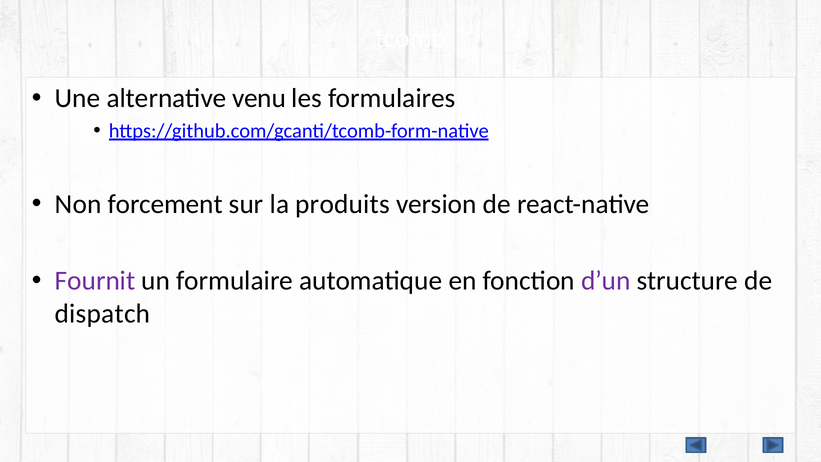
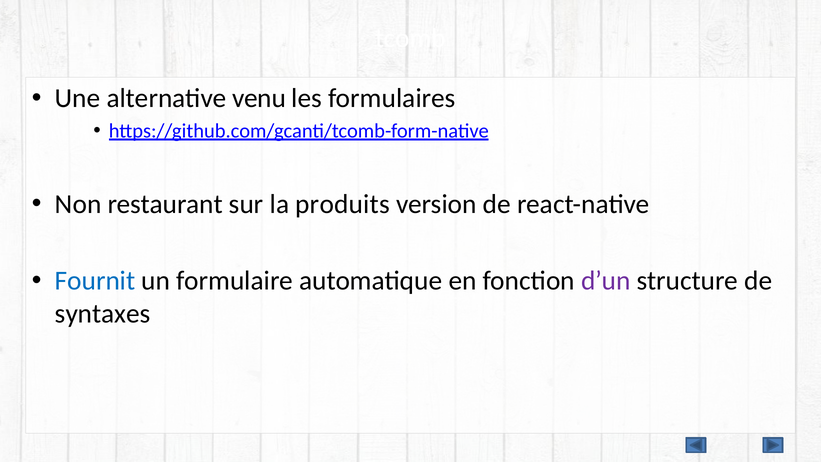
forcement: forcement -> restaurant
Fournit colour: purple -> blue
dispatch: dispatch -> syntaxes
